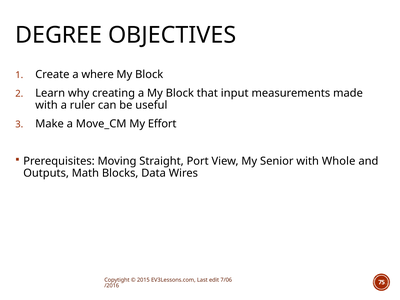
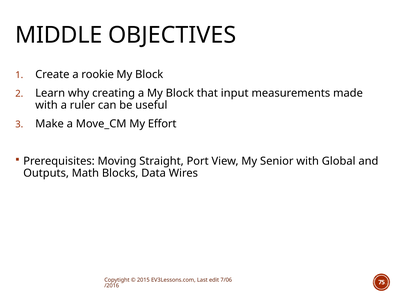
DEGREE: DEGREE -> MIDDLE
where: where -> rookie
Whole: Whole -> Global
